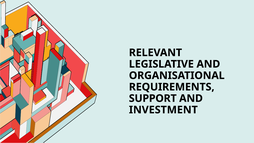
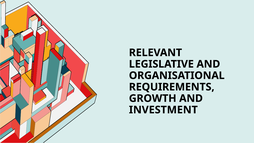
SUPPORT: SUPPORT -> GROWTH
